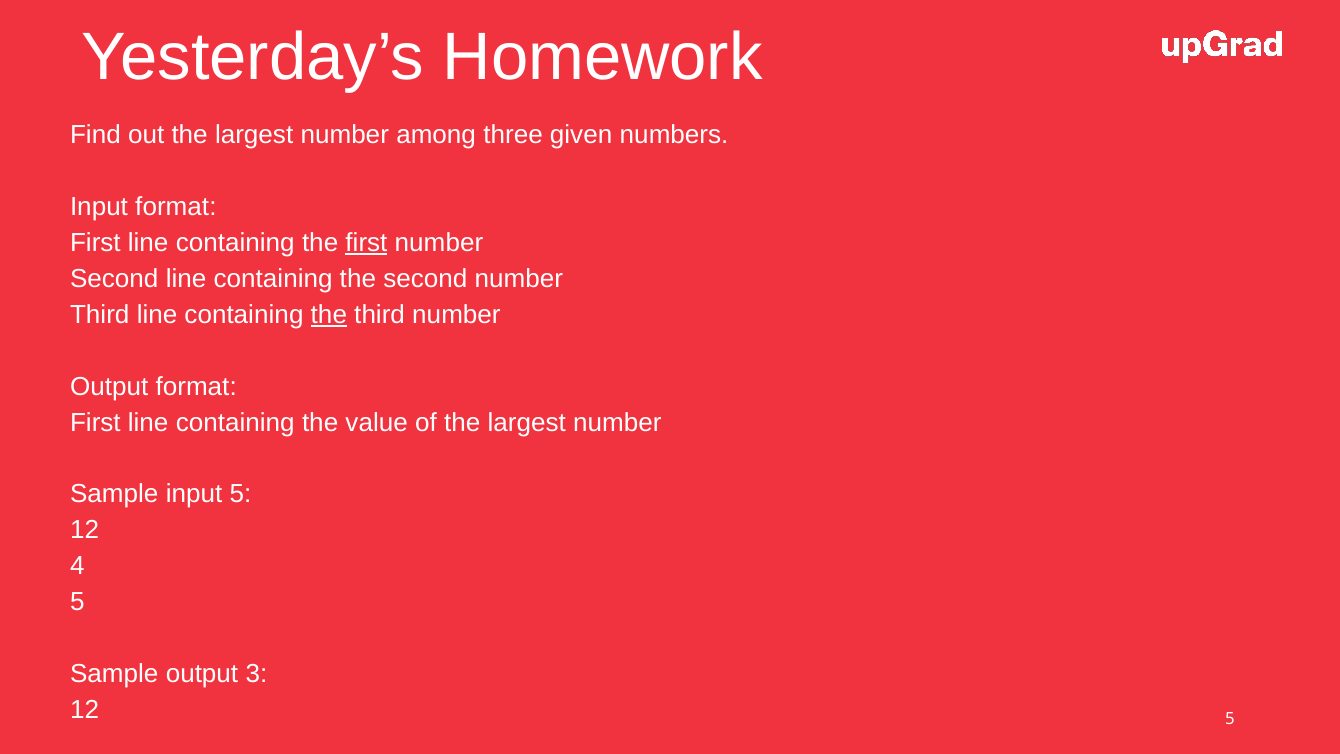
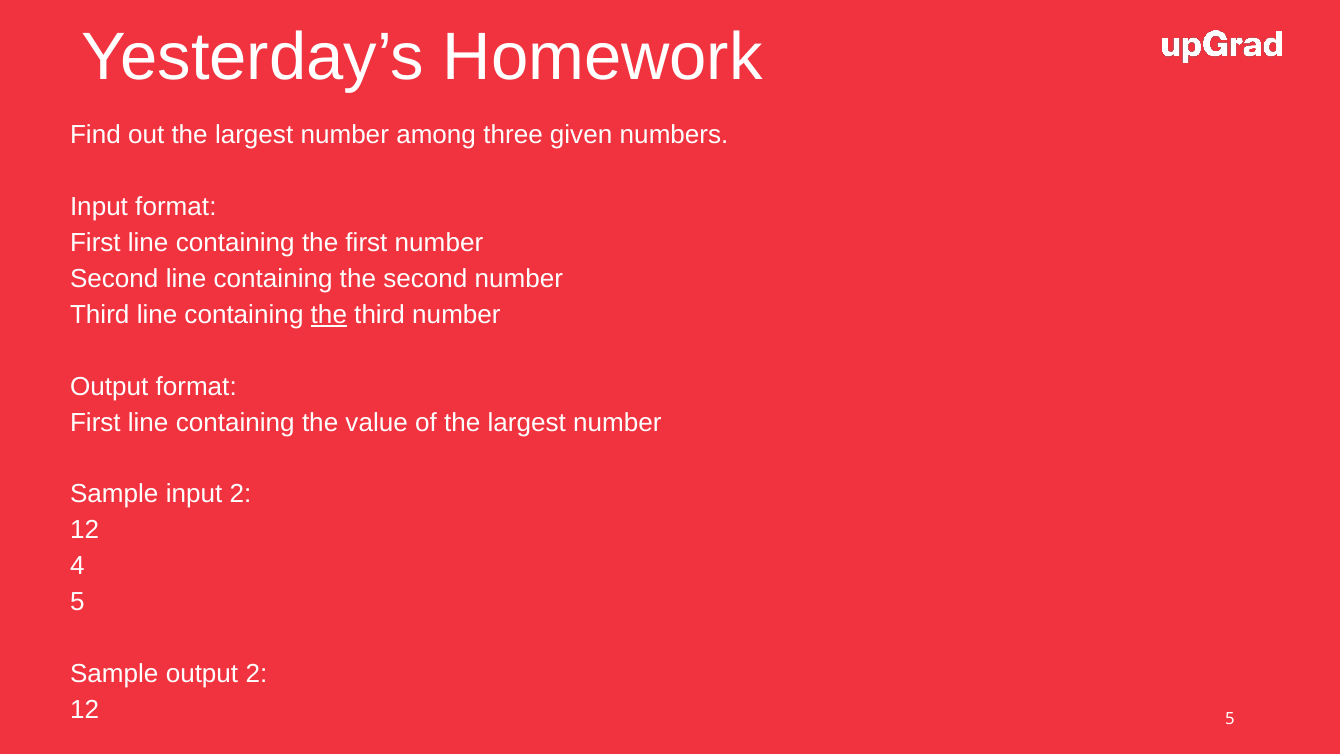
first at (366, 243) underline: present -> none
input 5: 5 -> 2
output 3: 3 -> 2
